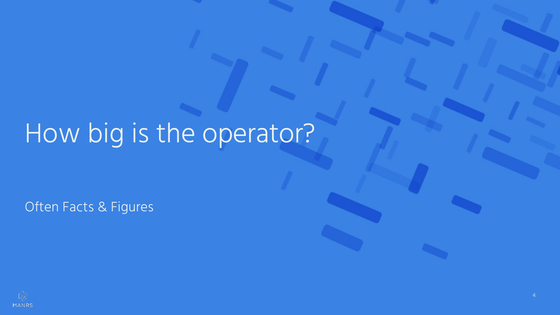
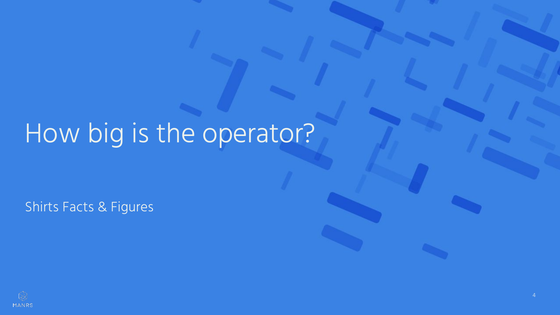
Often: Often -> Shirts
